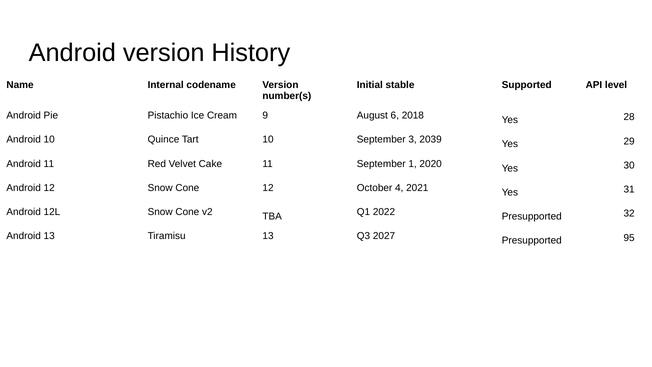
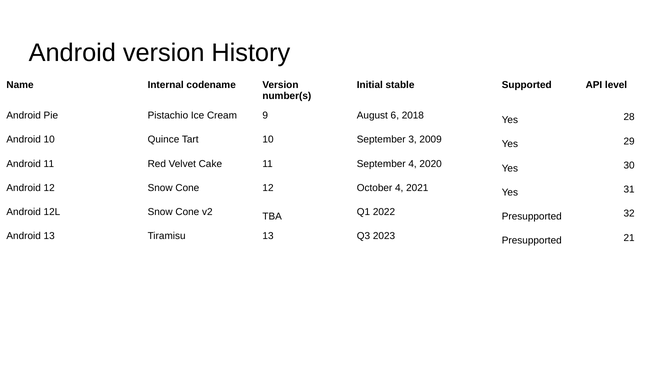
2039: 2039 -> 2009
September 1: 1 -> 4
2027: 2027 -> 2023
95: 95 -> 21
